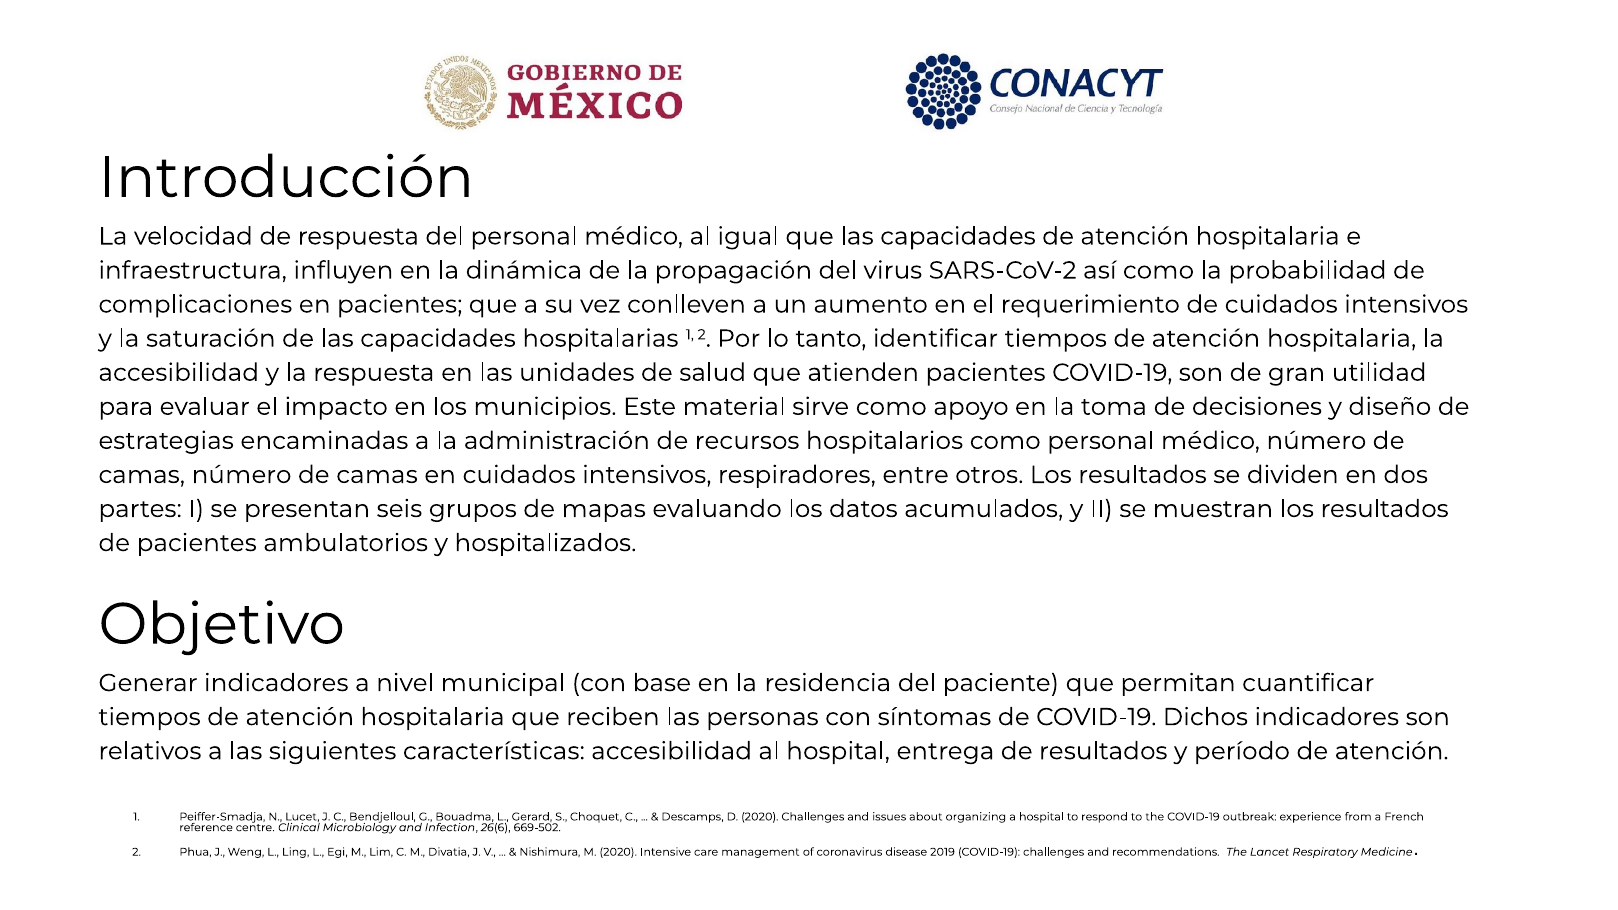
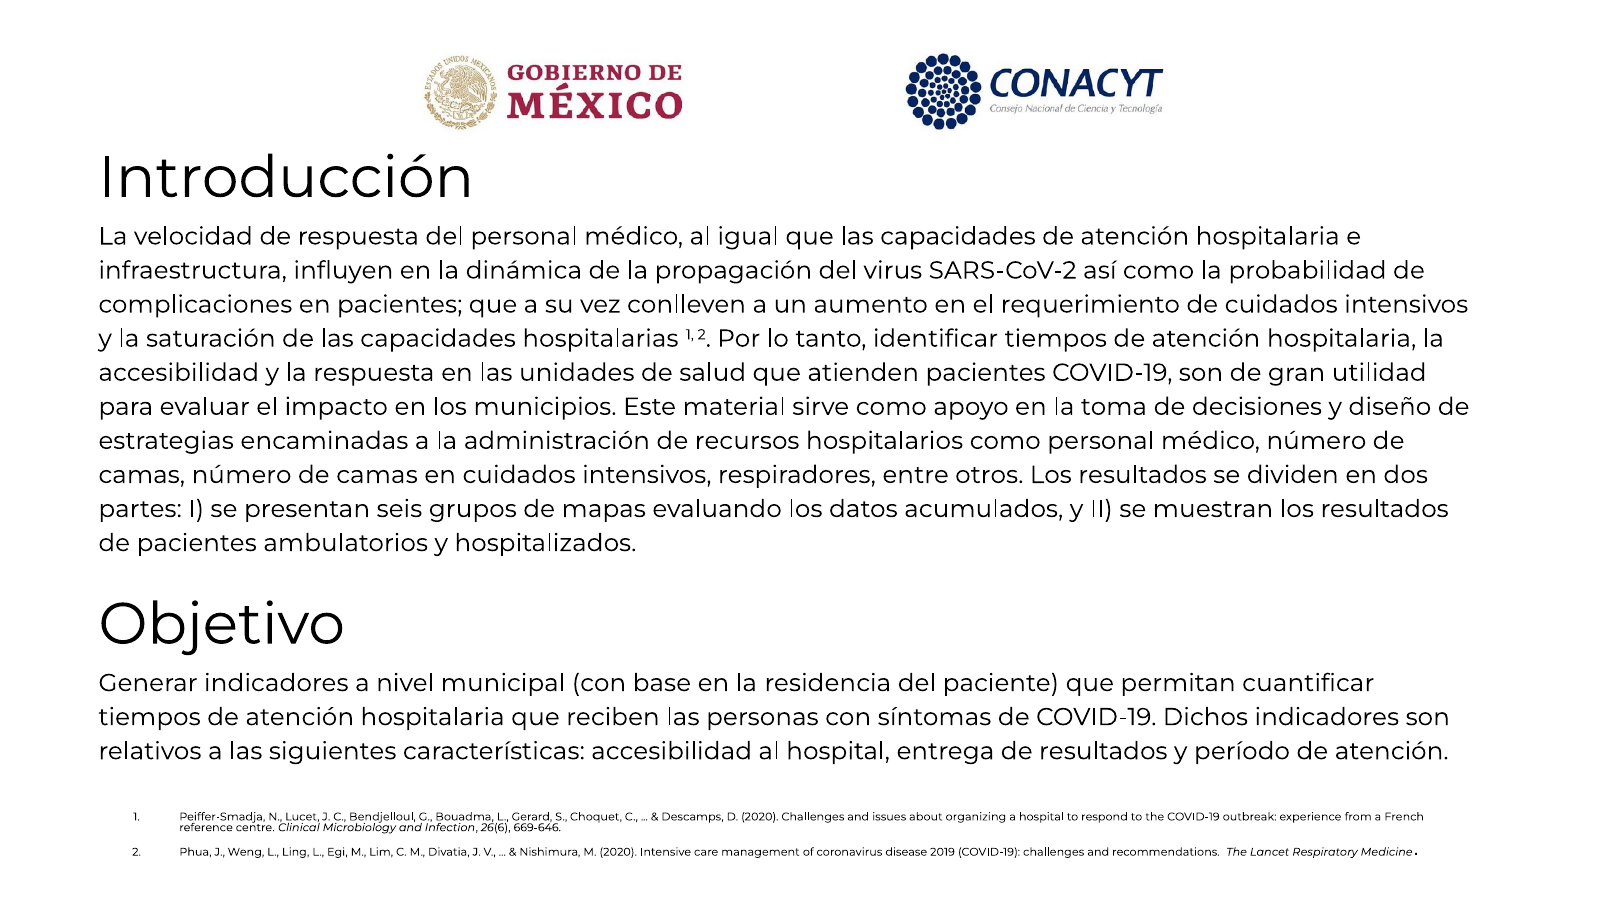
669-502: 669-502 -> 669-646
